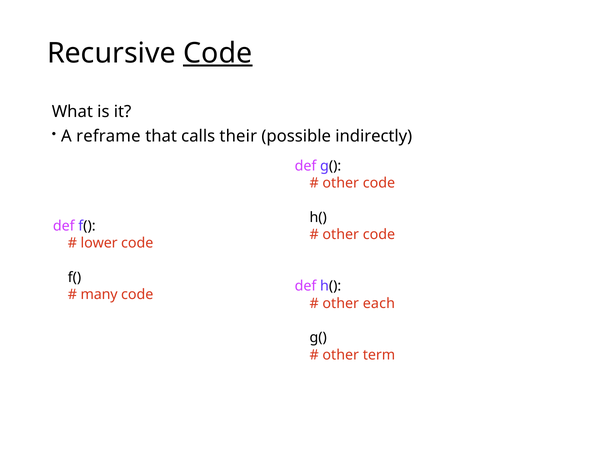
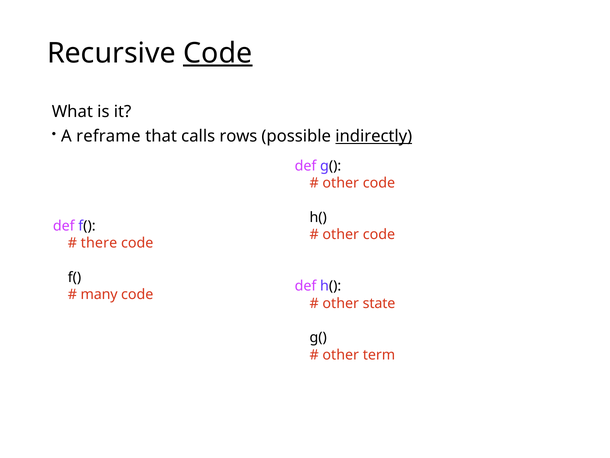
their: their -> rows
indirectly underline: none -> present
lower: lower -> there
each: each -> state
